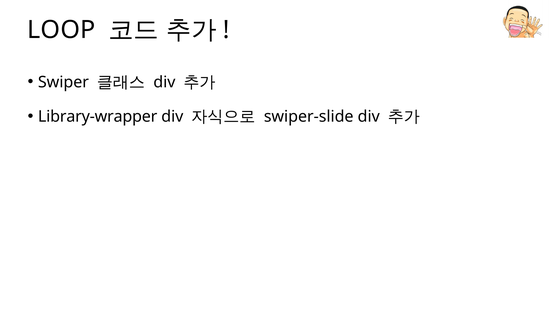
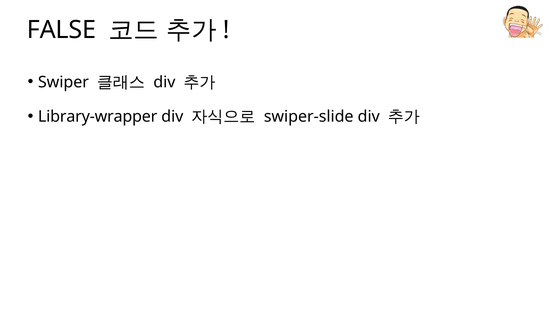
LOOP: LOOP -> FALSE
